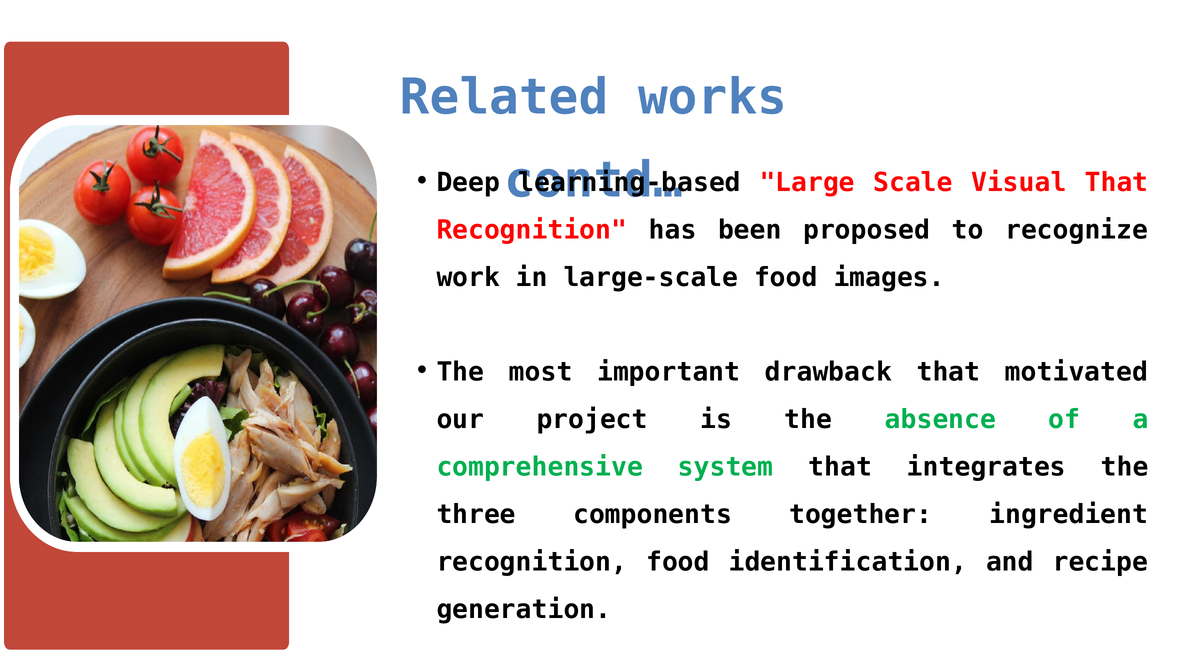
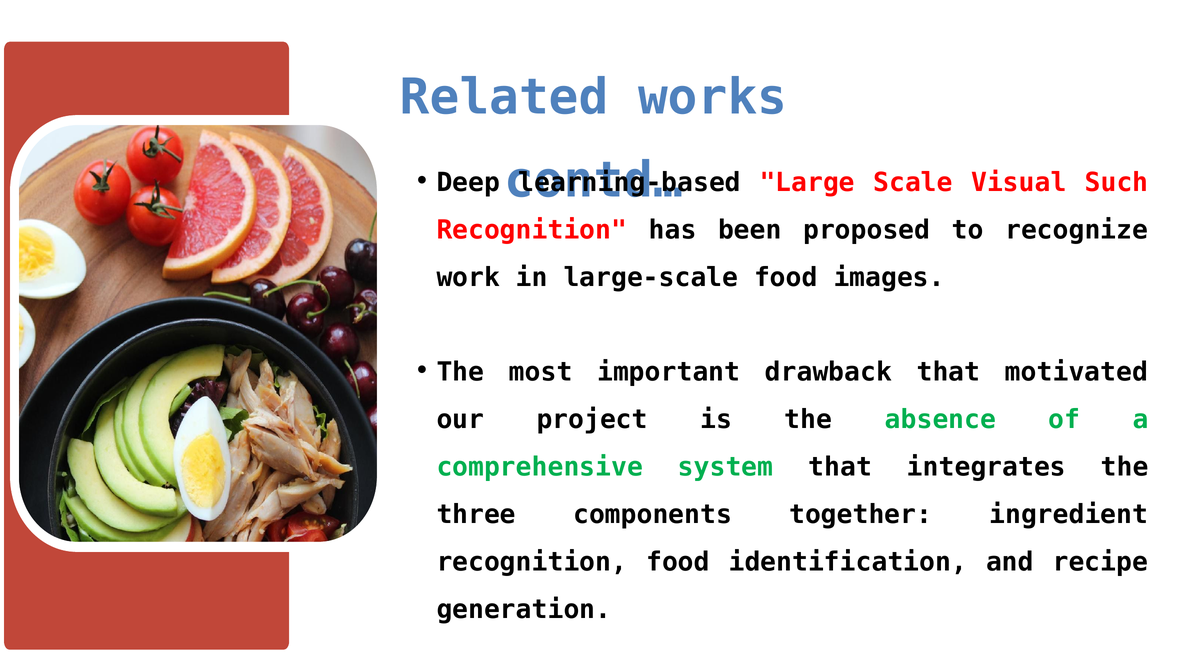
Visual That: That -> Such
